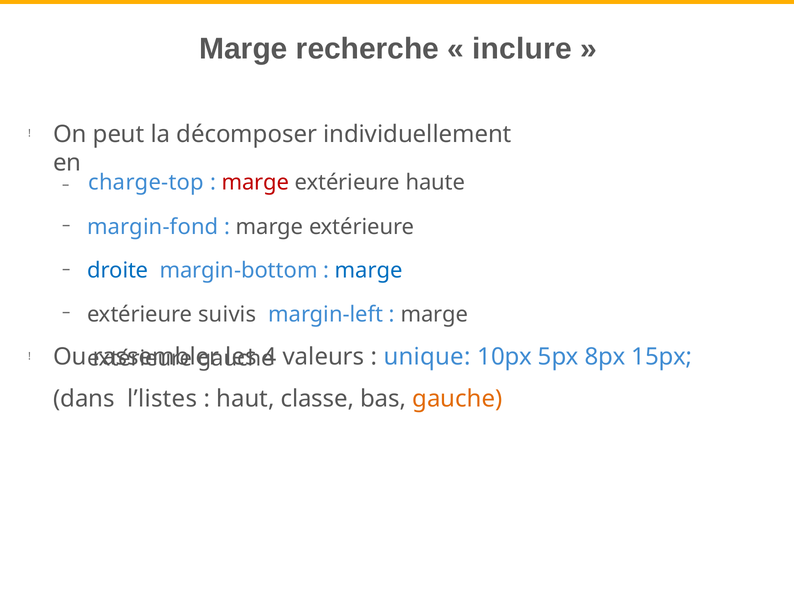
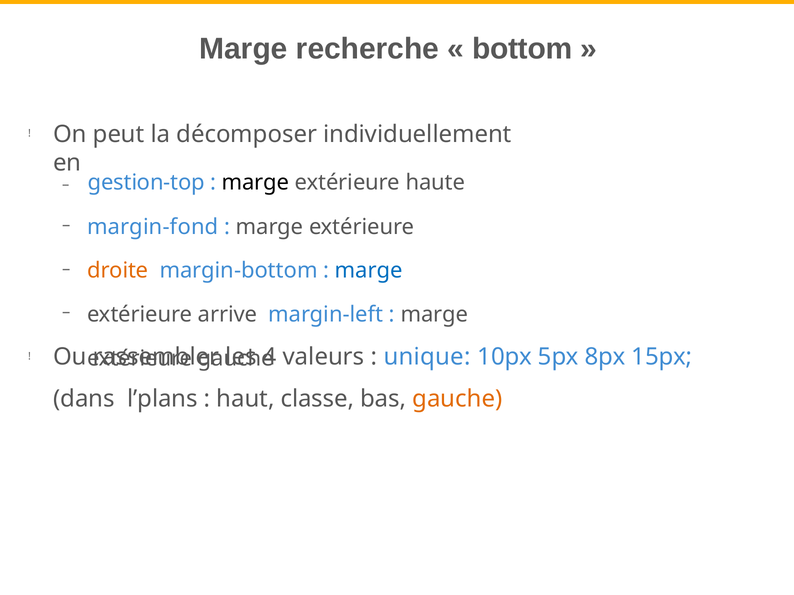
inclure: inclure -> bottom
charge-top: charge-top -> gestion-top
marge at (255, 183) colour: red -> black
droite colour: blue -> orange
suivis: suivis -> arrive
l’listes: l’listes -> l’plans
